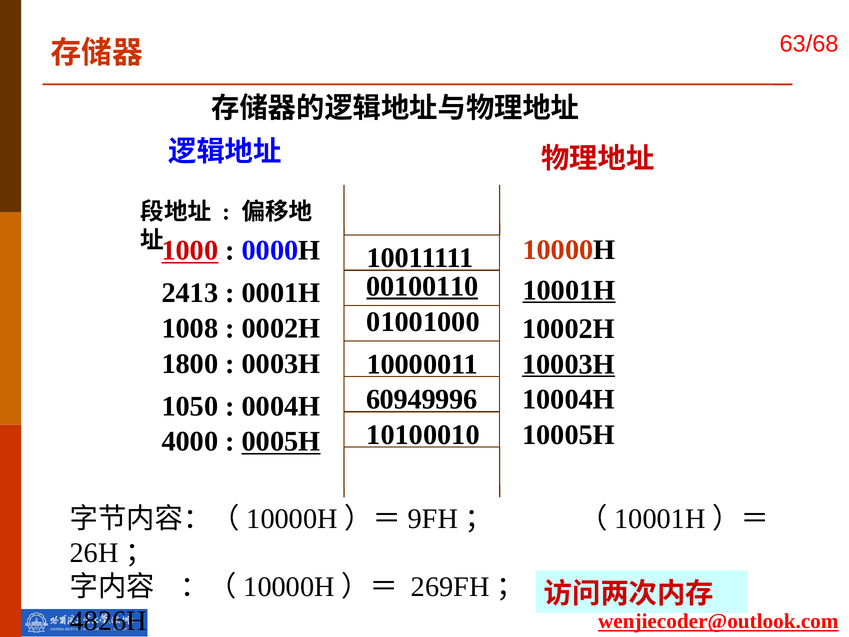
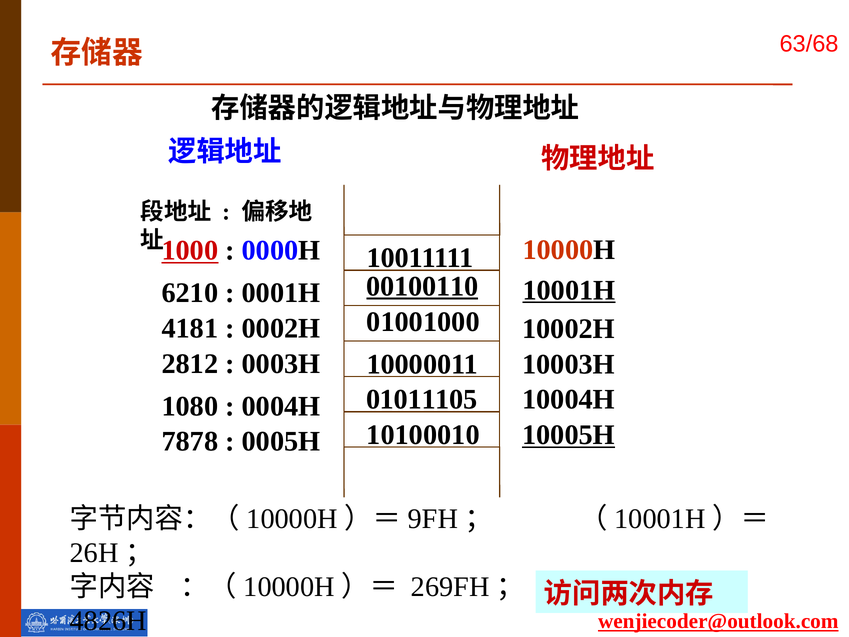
2413: 2413 -> 6210
1008: 1008 -> 4181
1800: 1800 -> 2812
10003H underline: present -> none
60949996: 60949996 -> 01011105
1050: 1050 -> 1080
10005H underline: none -> present
4000: 4000 -> 7878
0005H underline: present -> none
